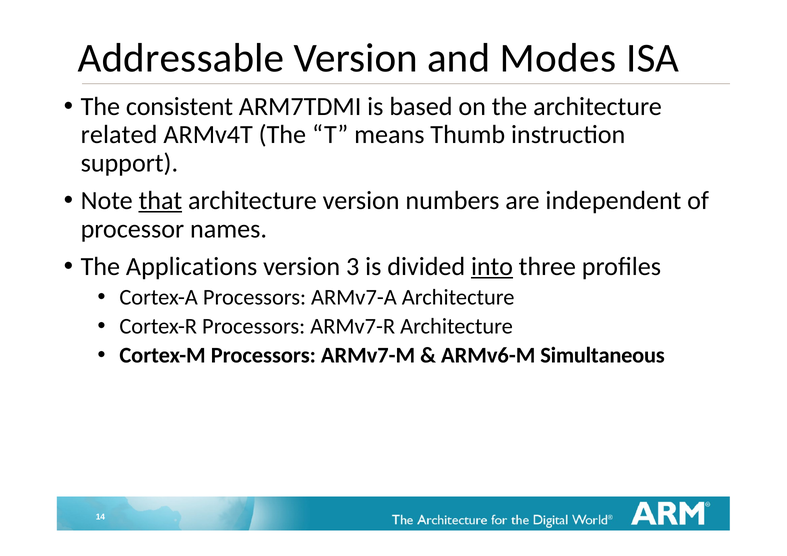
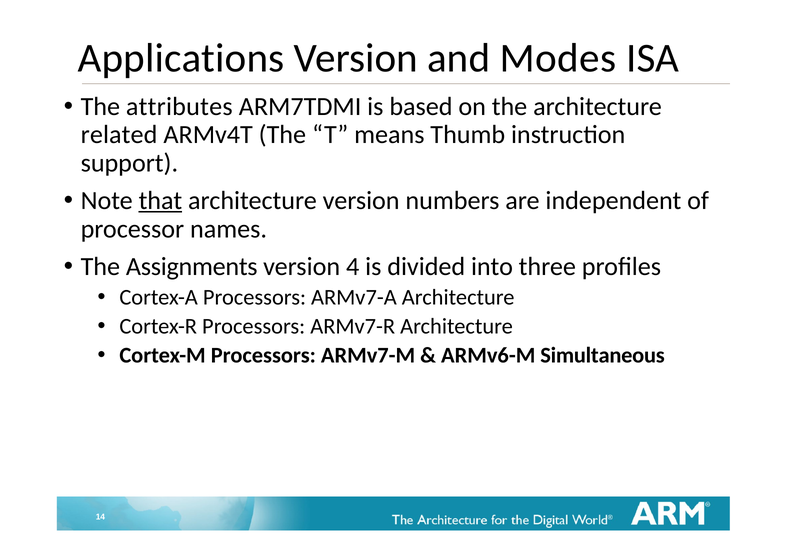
Addressable: Addressable -> Applications
consistent: consistent -> attributes
Applications: Applications -> Assignments
3: 3 -> 4
into underline: present -> none
